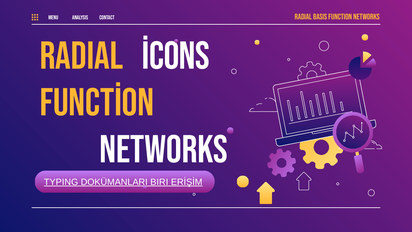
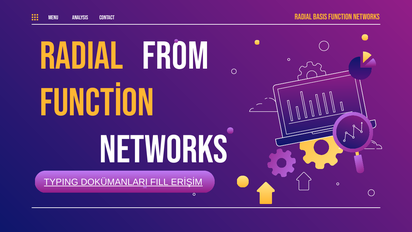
icons: icons -> from
BIRI: BIRI -> FILL
